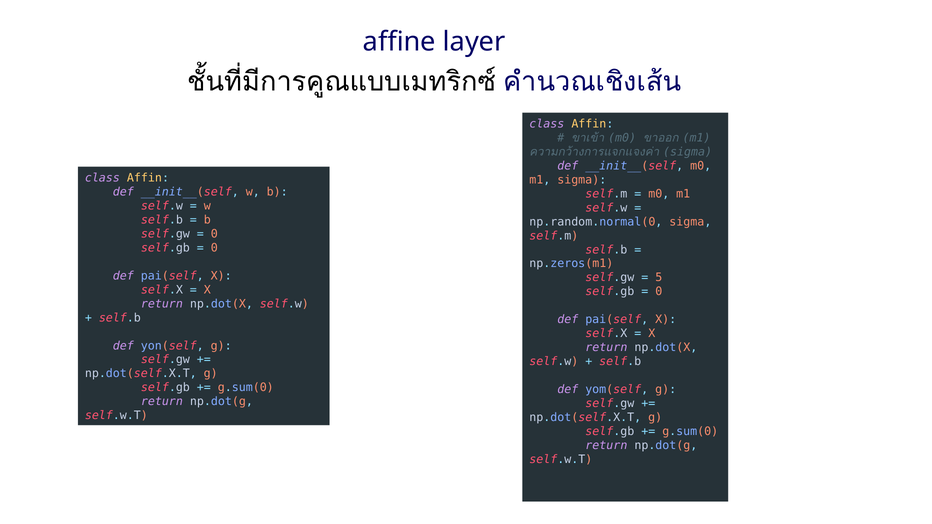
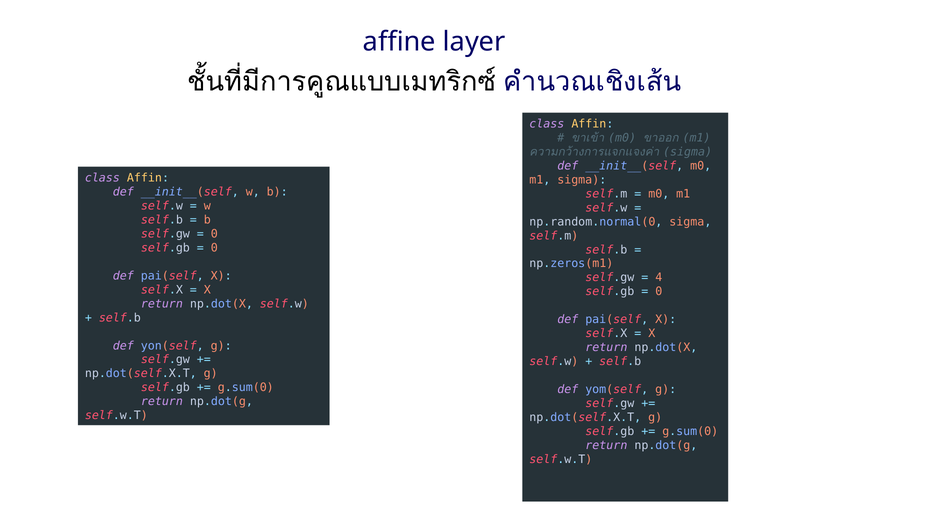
5: 5 -> 4
